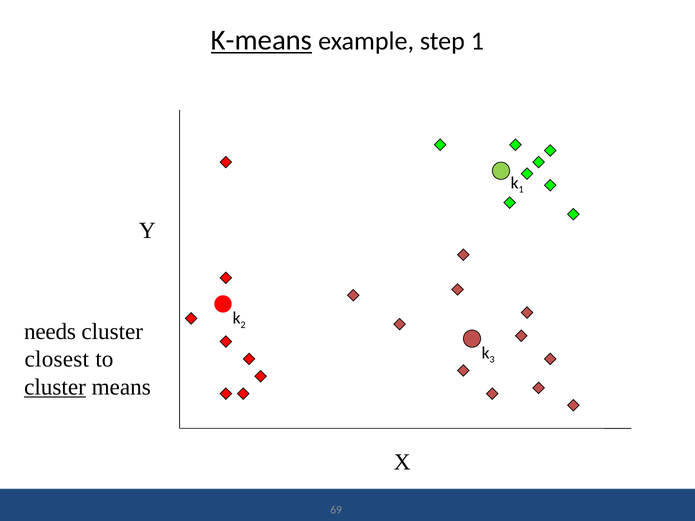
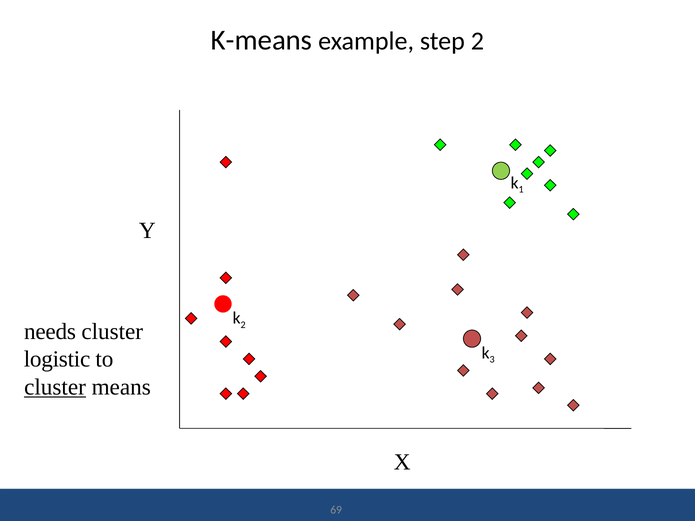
K-means underline: present -> none
step 1: 1 -> 2
closest: closest -> logistic
